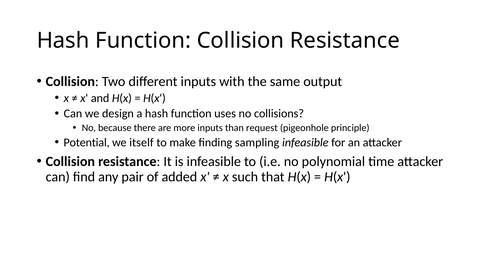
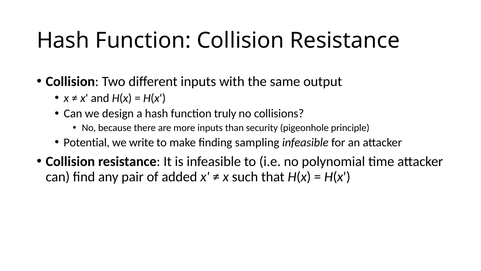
uses: uses -> truly
request: request -> security
itself: itself -> write
